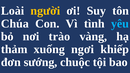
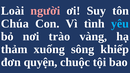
người colour: yellow -> pink
ngơi: ngơi -> sông
sướng: sướng -> quyện
